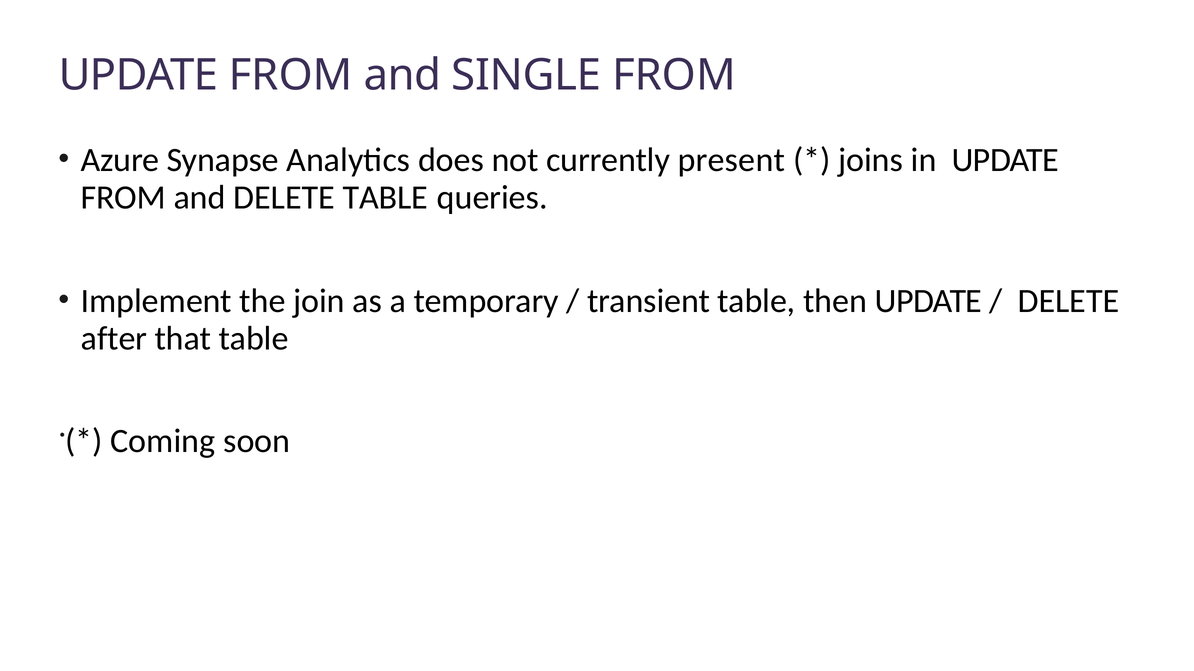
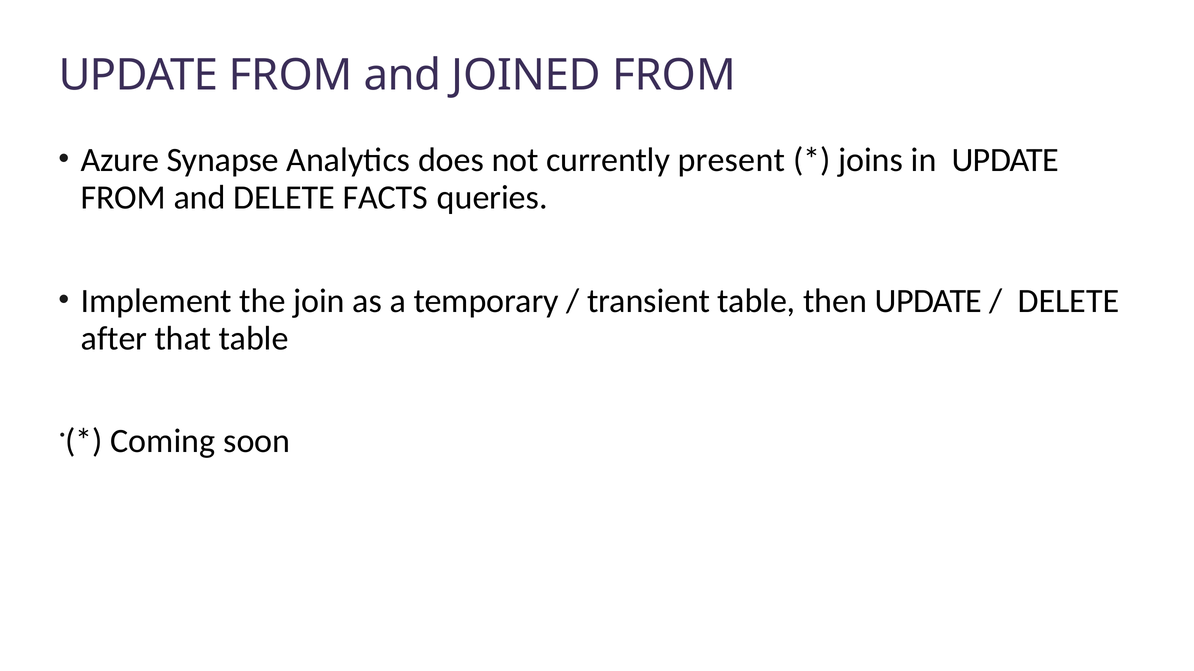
SINGLE: SINGLE -> JOINED
DELETE TABLE: TABLE -> FACTS
